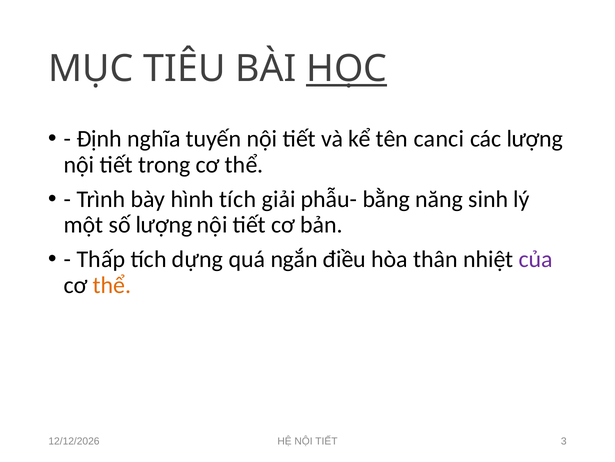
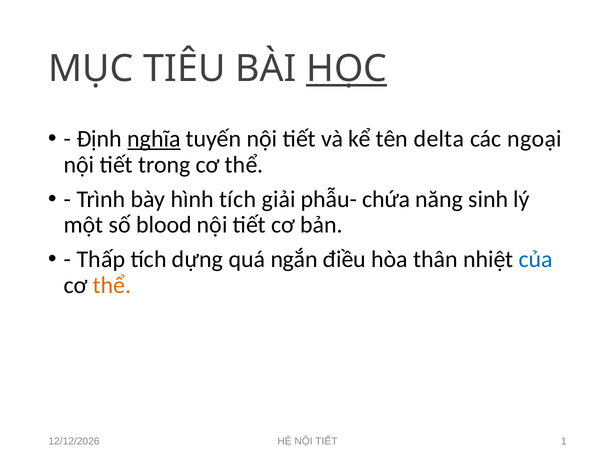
nghĩa underline: none -> present
canci: canci -> delta
các lượng: lượng -> ngoại
bằng: bằng -> chứa
số lượng: lượng -> blood
của colour: purple -> blue
3: 3 -> 1
